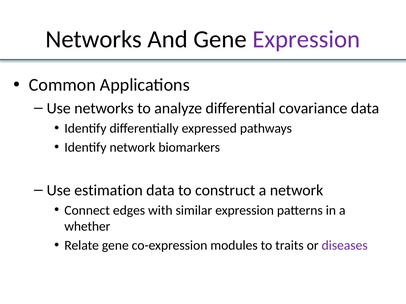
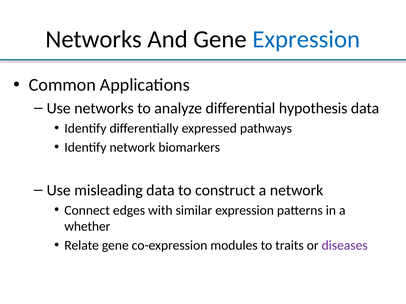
Expression at (306, 39) colour: purple -> blue
covariance: covariance -> hypothesis
estimation: estimation -> misleading
